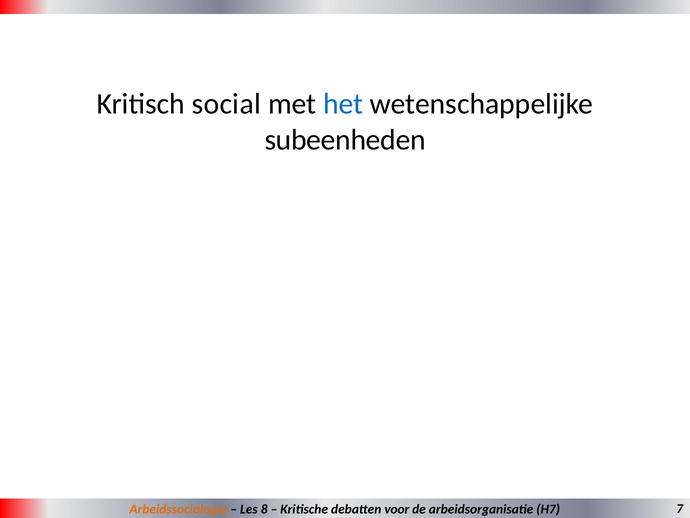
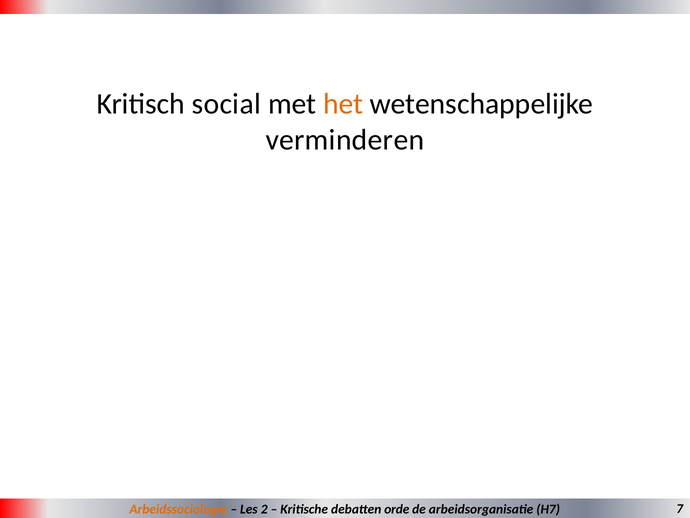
het colour: blue -> orange
subeenheden: subeenheden -> verminderen
8: 8 -> 2
voor: voor -> orde
